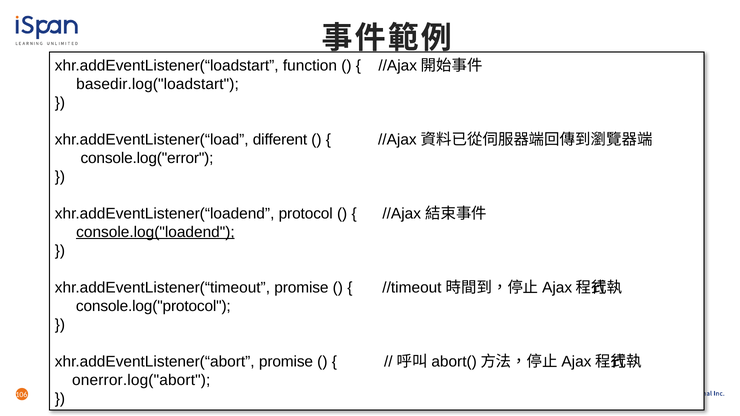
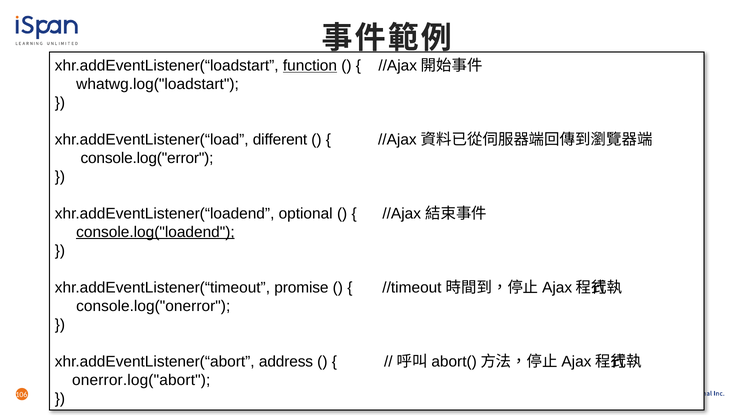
function underline: none -> present
basedir.log("loadstart: basedir.log("loadstart -> whatwg.log("loadstart
protocol: protocol -> optional
console.log("protocol: console.log("protocol -> console.log("onerror
xhr.addEventListener(“abort promise: promise -> address
